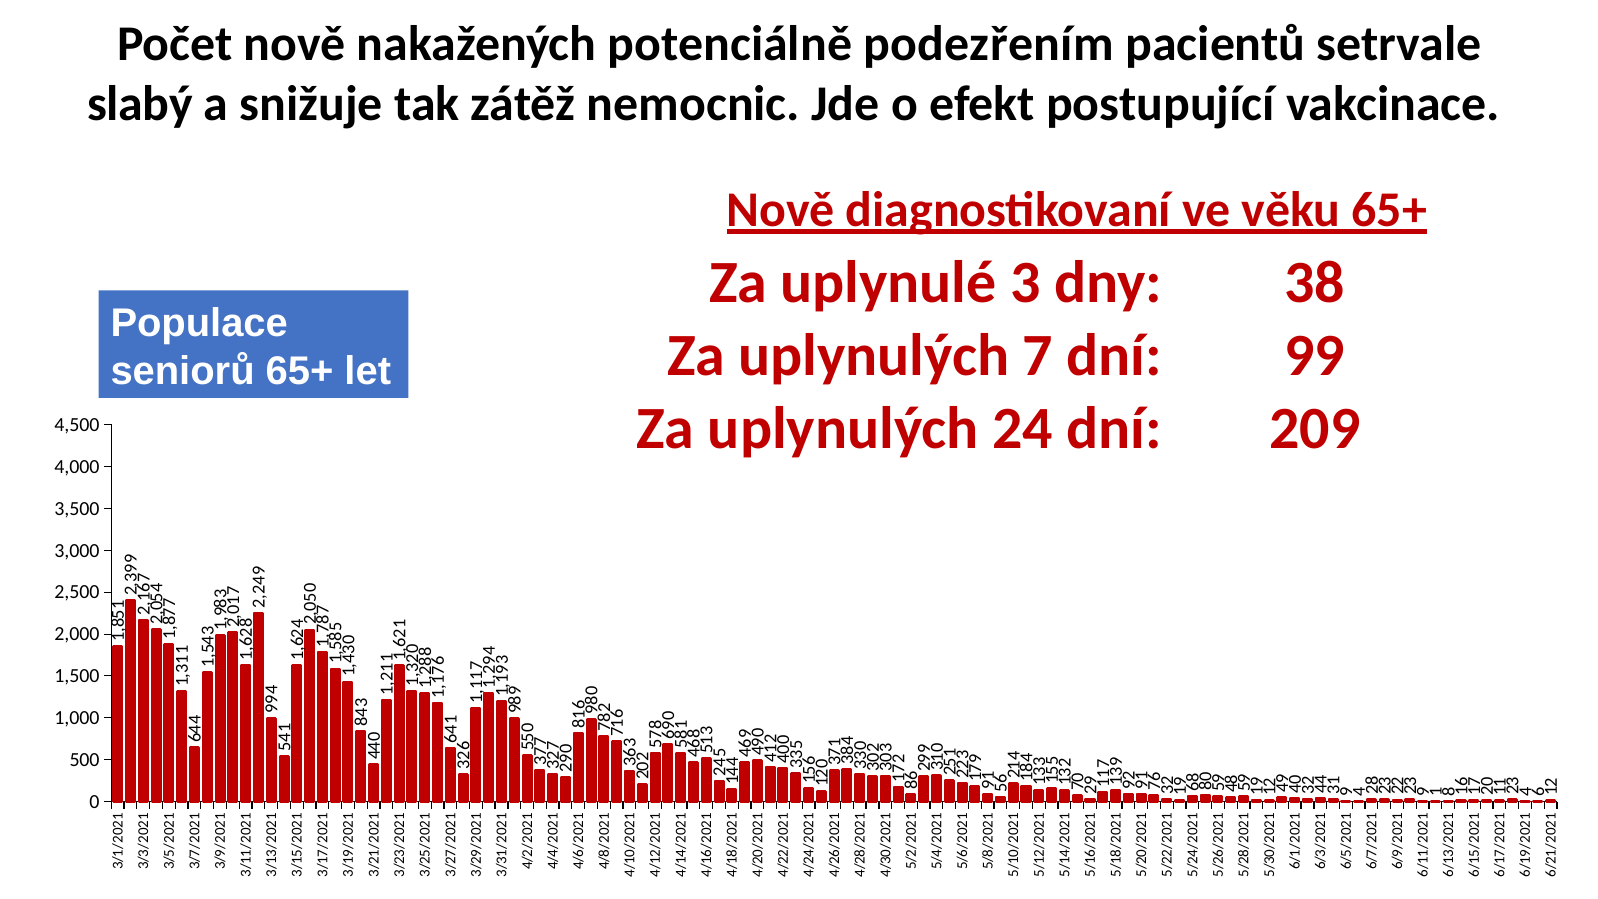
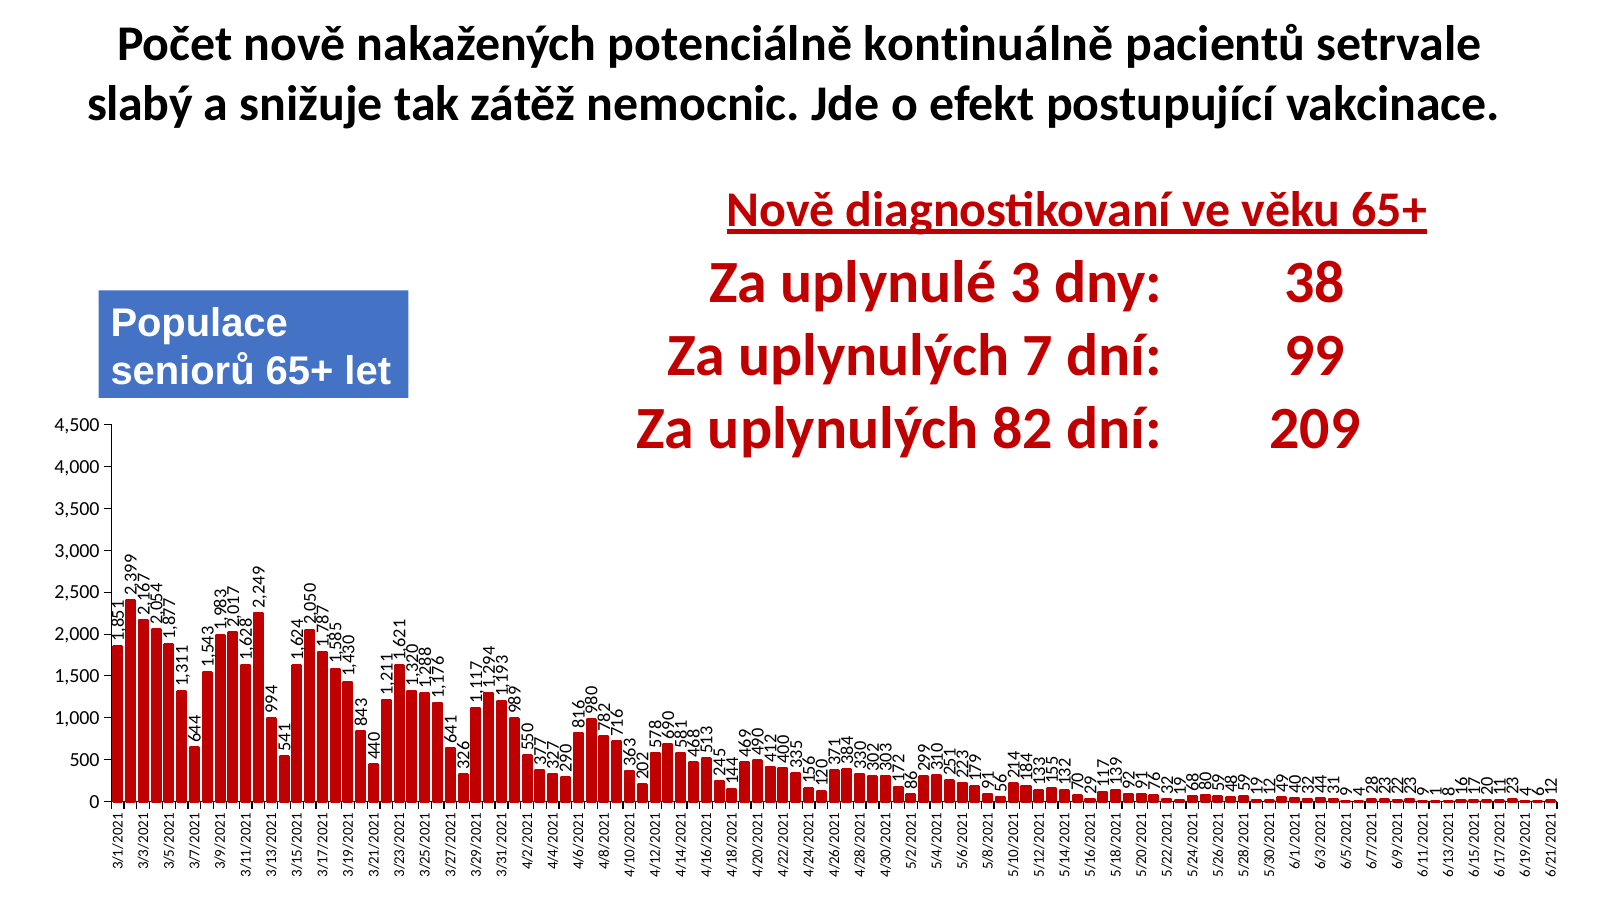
podezřením: podezřením -> kontinuálně
24: 24 -> 82
